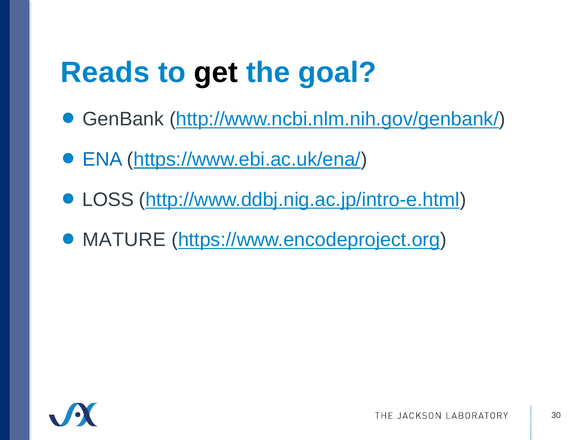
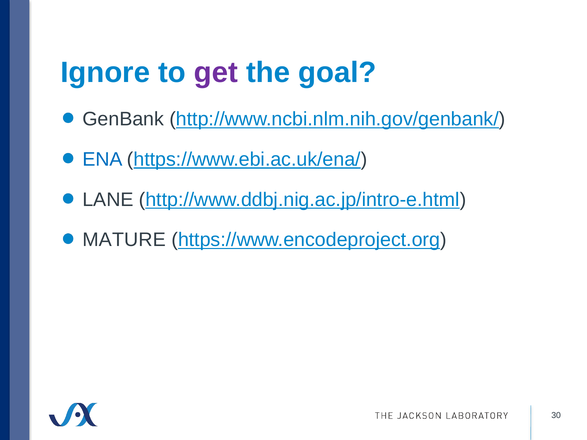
Reads: Reads -> Ignore
get colour: black -> purple
LOSS: LOSS -> LANE
